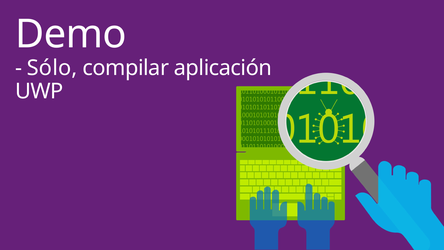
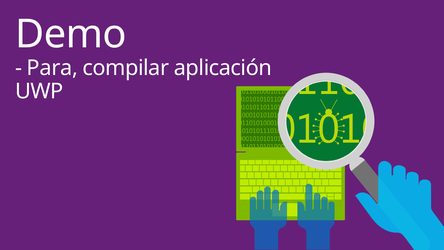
Sólo: Sólo -> Para
